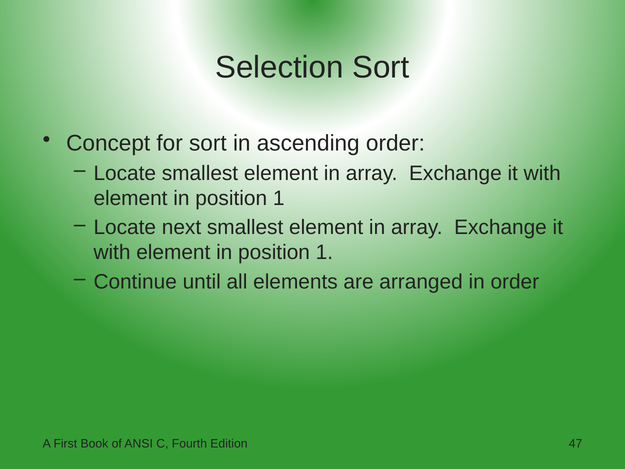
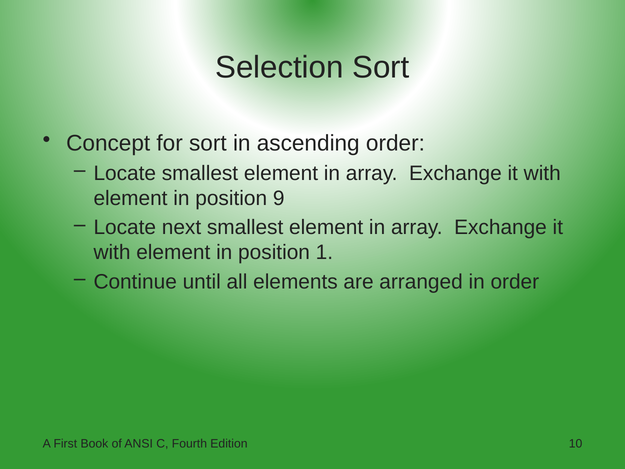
1 at (279, 198): 1 -> 9
47: 47 -> 10
